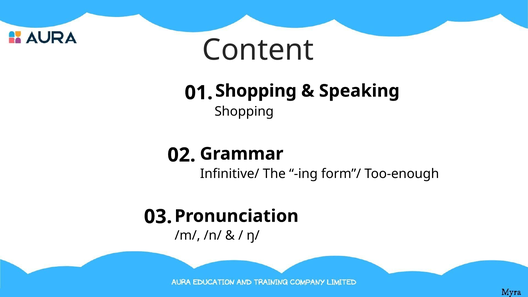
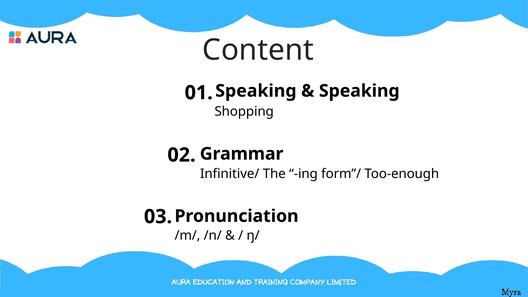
Shopping at (256, 91): Shopping -> Speaking
